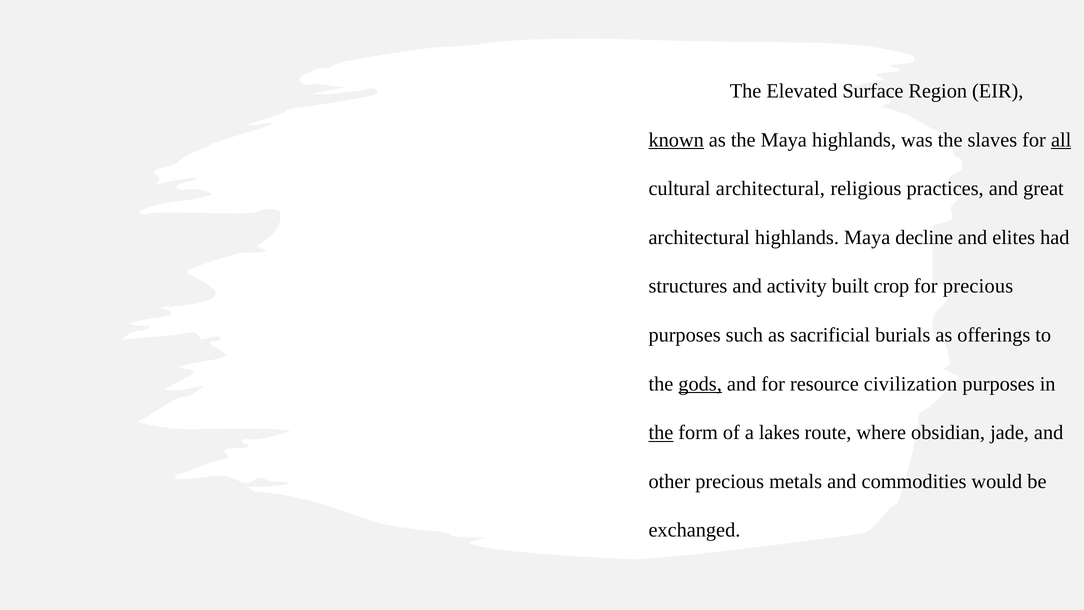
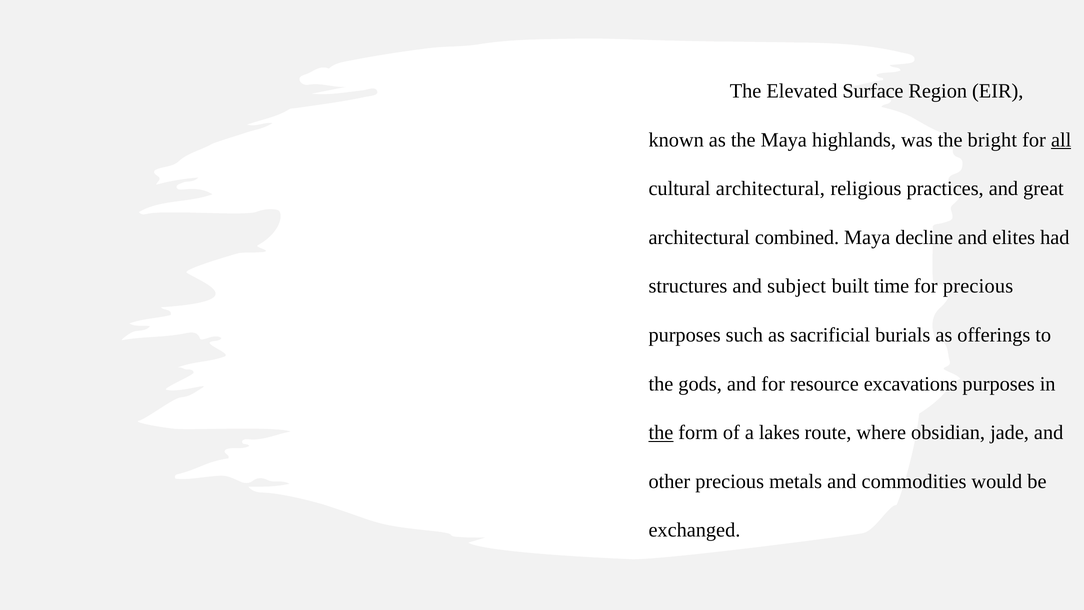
known underline: present -> none
slaves: slaves -> bright
architectural highlands: highlands -> combined
activity: activity -> subject
crop: crop -> time
gods underline: present -> none
civilization: civilization -> excavations
